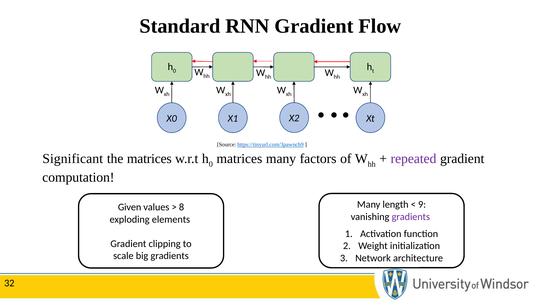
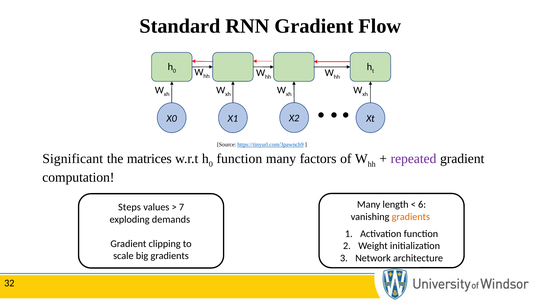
matrices at (239, 158): matrices -> function
9: 9 -> 6
Given: Given -> Steps
8: 8 -> 7
gradients at (411, 216) colour: purple -> orange
elements: elements -> demands
